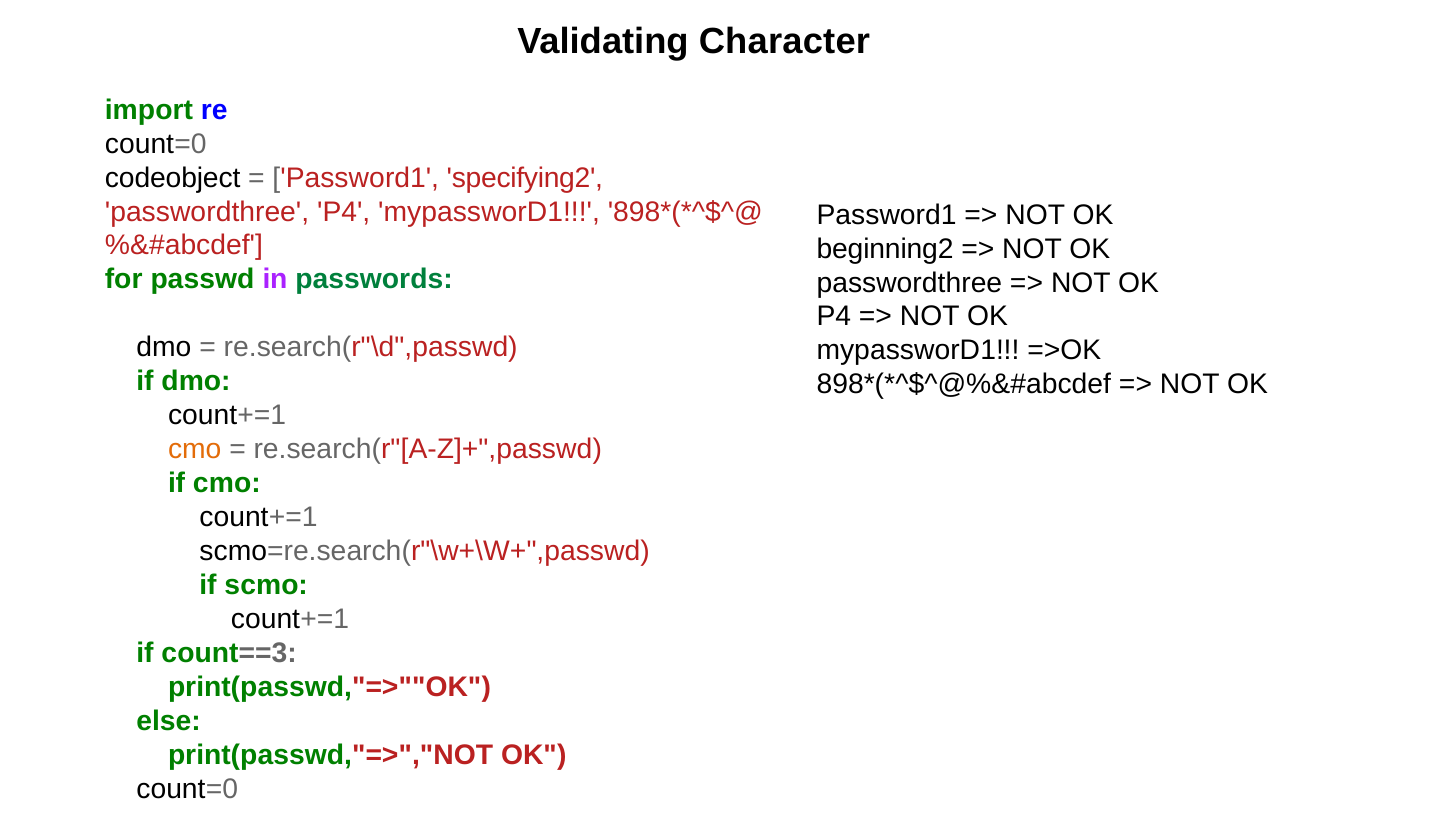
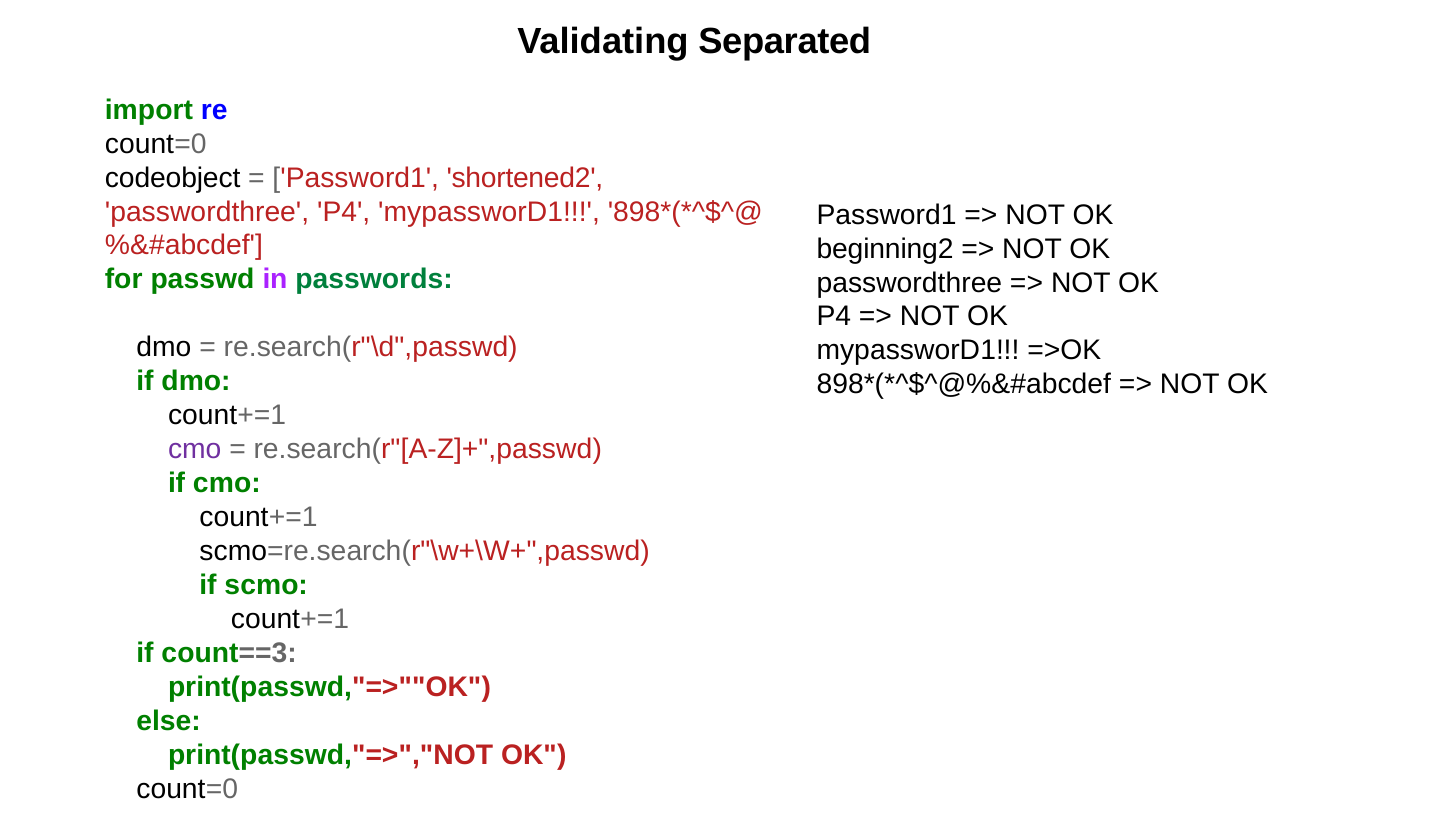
Character: Character -> Separated
specifying2: specifying2 -> shortened2
cmo at (195, 449) colour: orange -> purple
